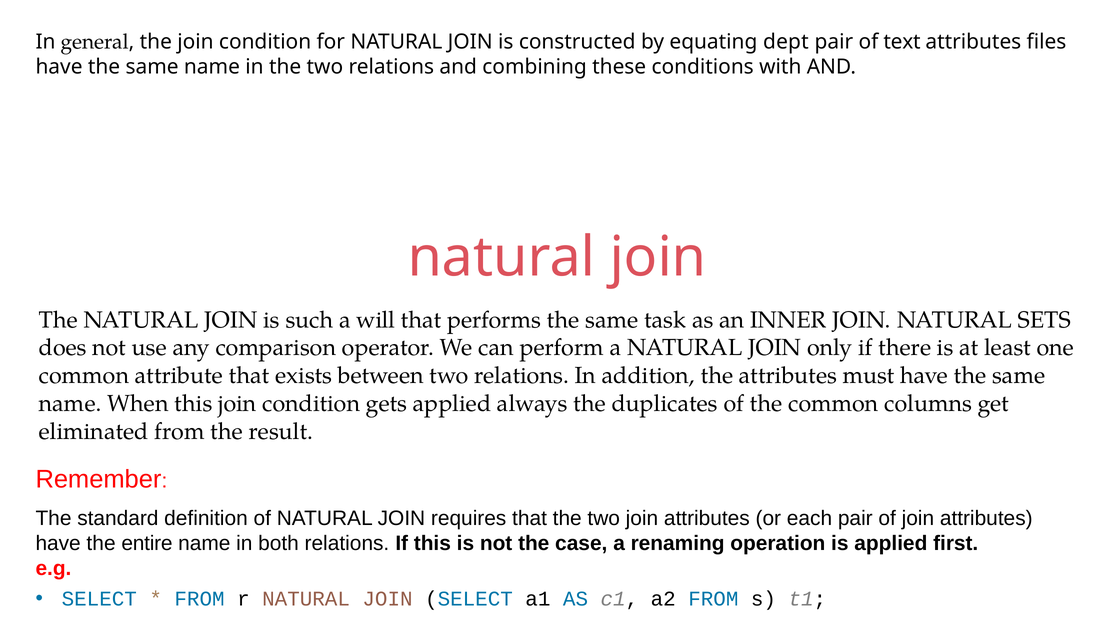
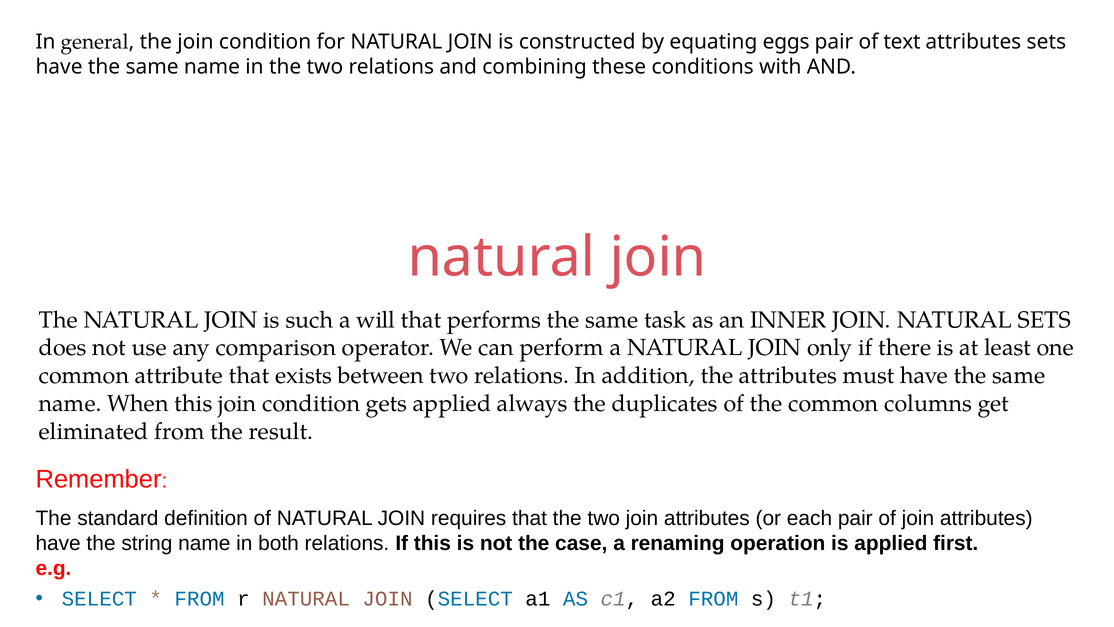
dept: dept -> eggs
attributes files: files -> sets
entire: entire -> string
